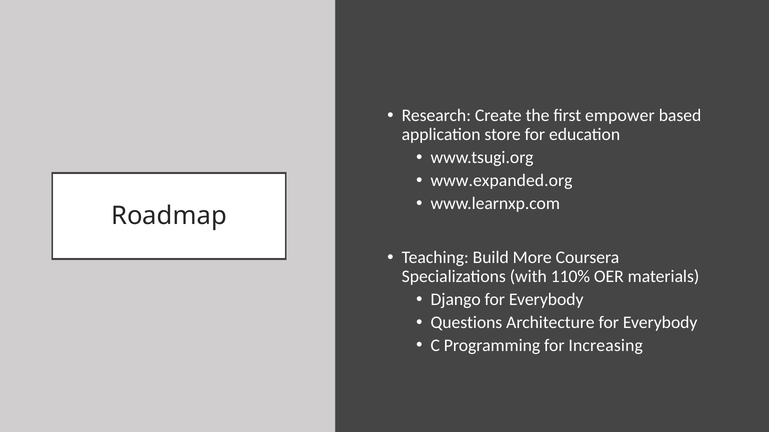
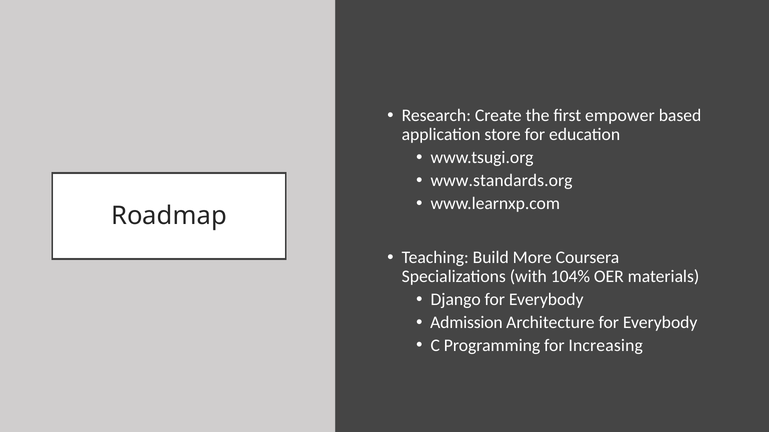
www.expanded.org: www.expanded.org -> www.standards.org
110%: 110% -> 104%
Questions: Questions -> Admission
